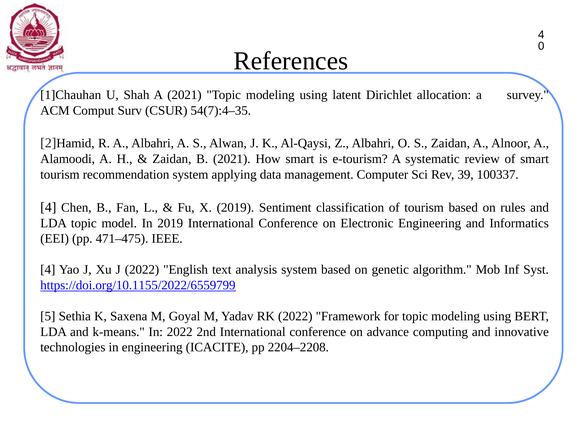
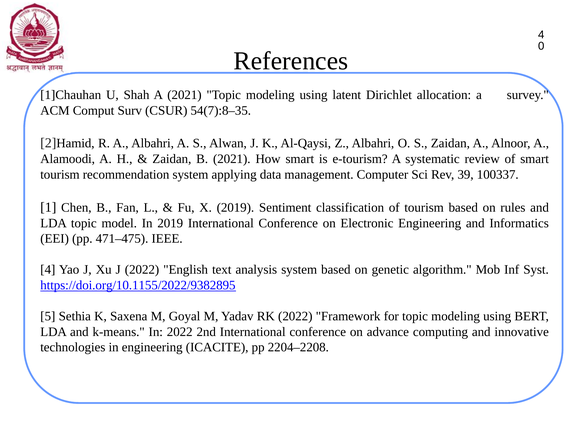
54(7):4–35: 54(7):4–35 -> 54(7):8–35
4 at (48, 207): 4 -> 1
https://doi.org/10.1155/2022/6559799: https://doi.org/10.1155/2022/6559799 -> https://doi.org/10.1155/2022/9382895
